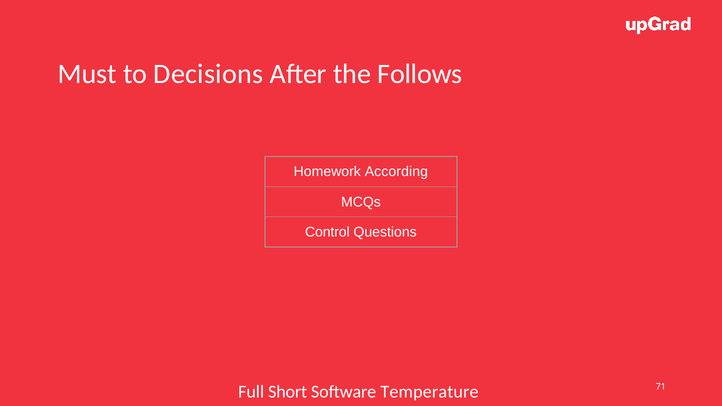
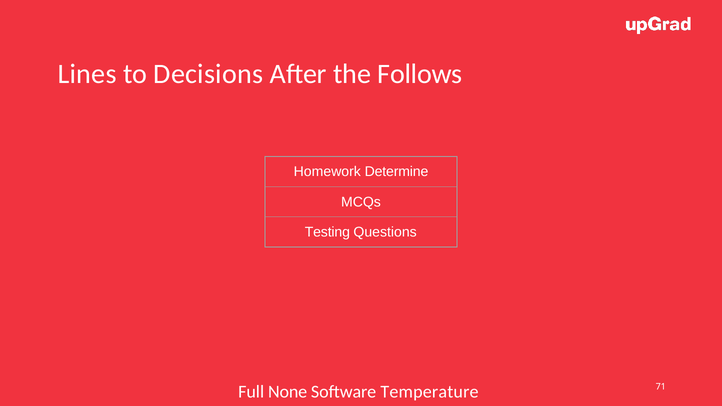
Must: Must -> Lines
According: According -> Determine
Control: Control -> Testing
Short: Short -> None
